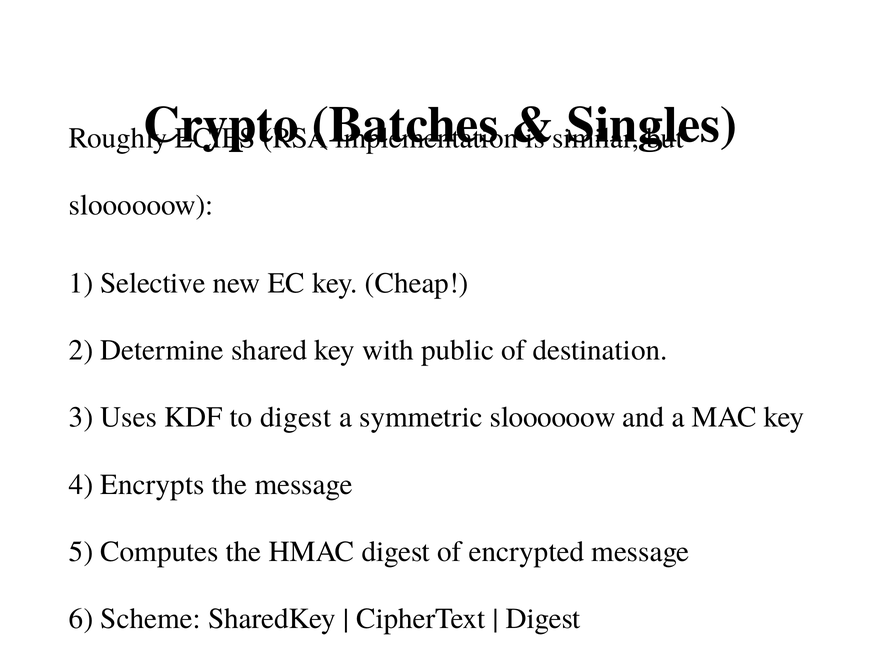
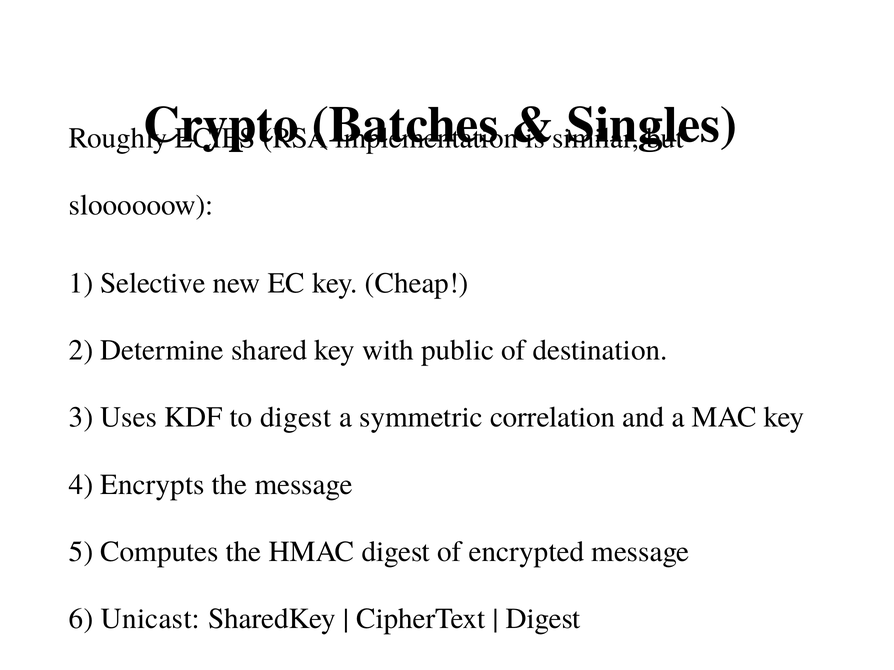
symmetric sloooooow: sloooooow -> correlation
Scheme: Scheme -> Unicast
